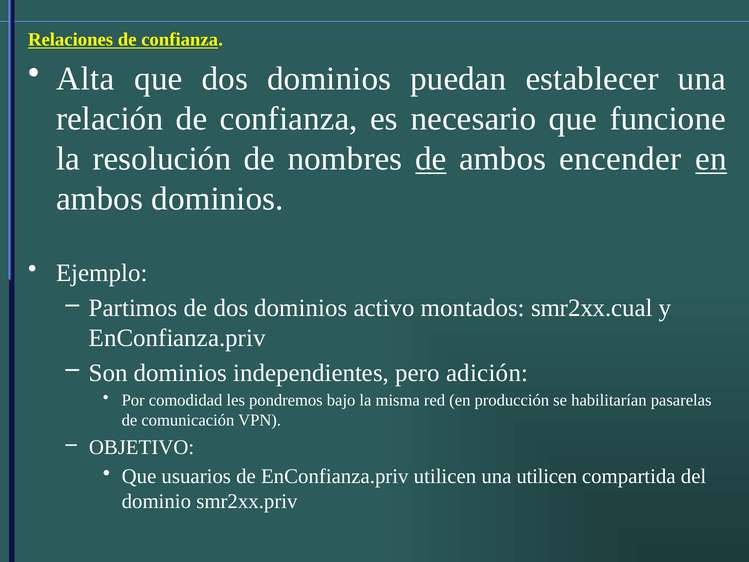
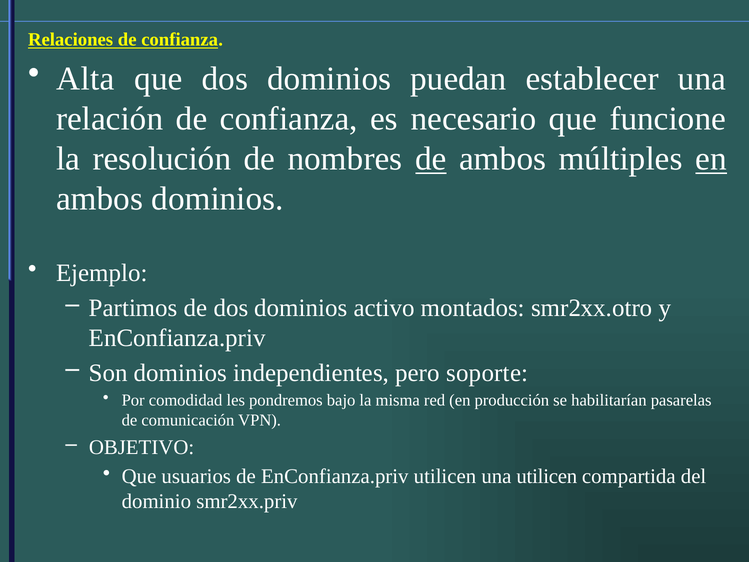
encender: encender -> múltiples
smr2xx.cual: smr2xx.cual -> smr2xx.otro
adición: adición -> soporte
